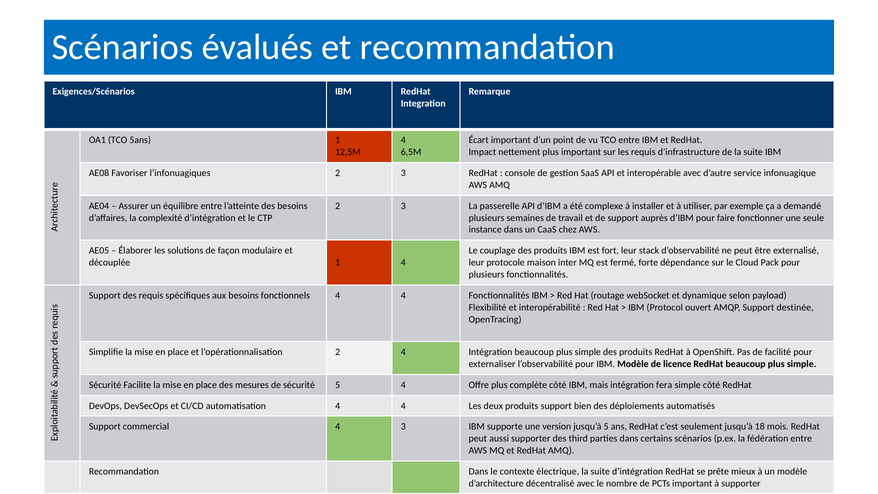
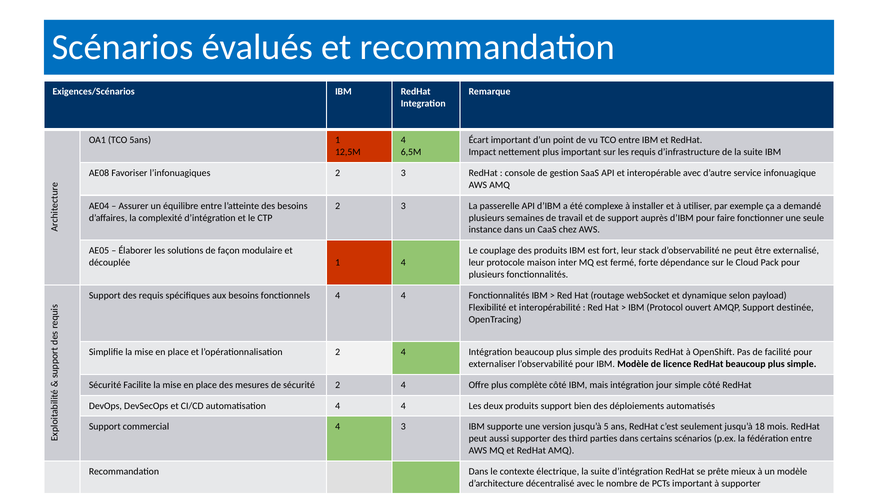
sécurité 5: 5 -> 2
fera: fera -> jour
